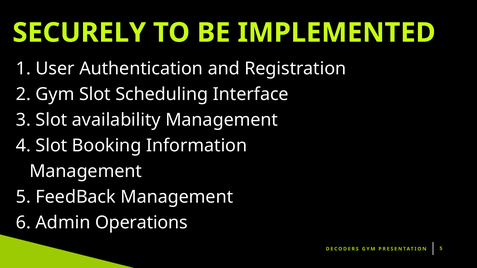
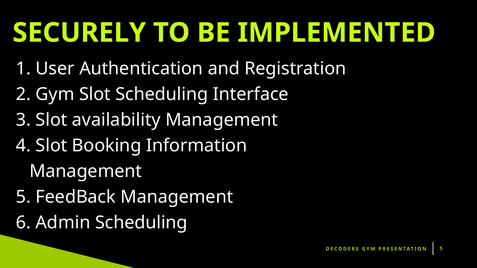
Admin Operations: Operations -> Scheduling
